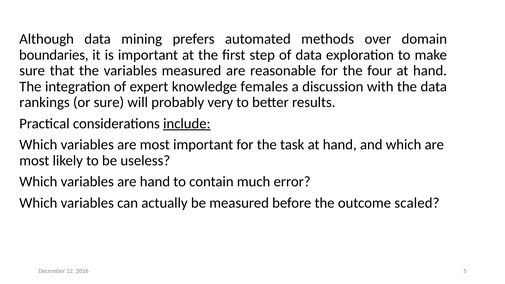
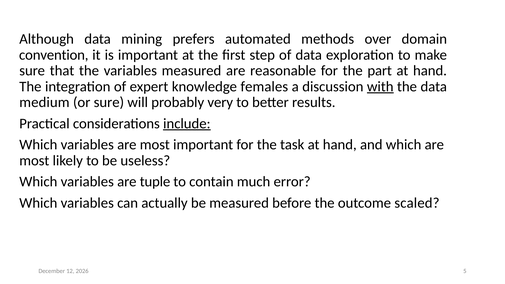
boundaries: boundaries -> convention
four: four -> part
with underline: none -> present
rankings: rankings -> medium
are hand: hand -> tuple
